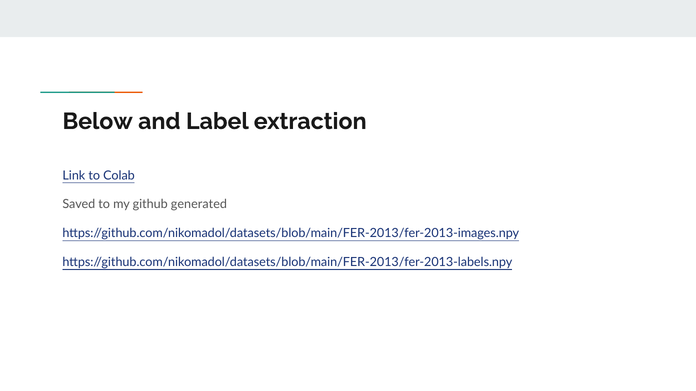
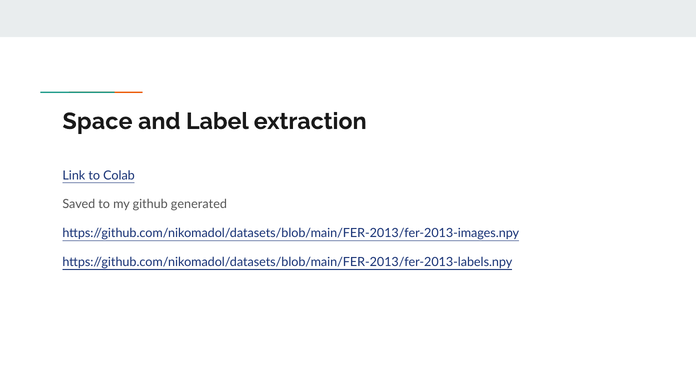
Below: Below -> Space
